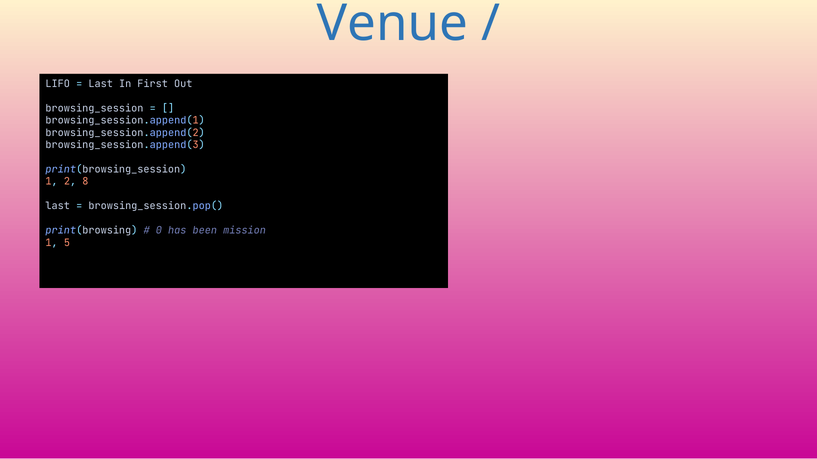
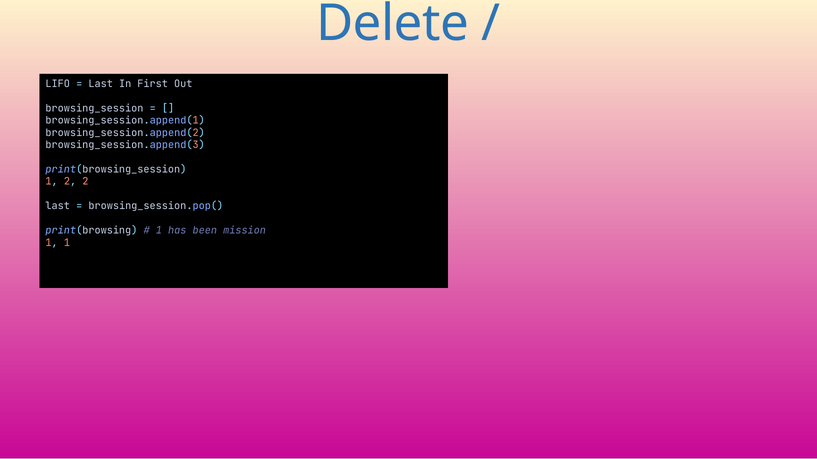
Venue: Venue -> Delete
2 8: 8 -> 2
0 at (159, 231): 0 -> 1
1 5: 5 -> 1
